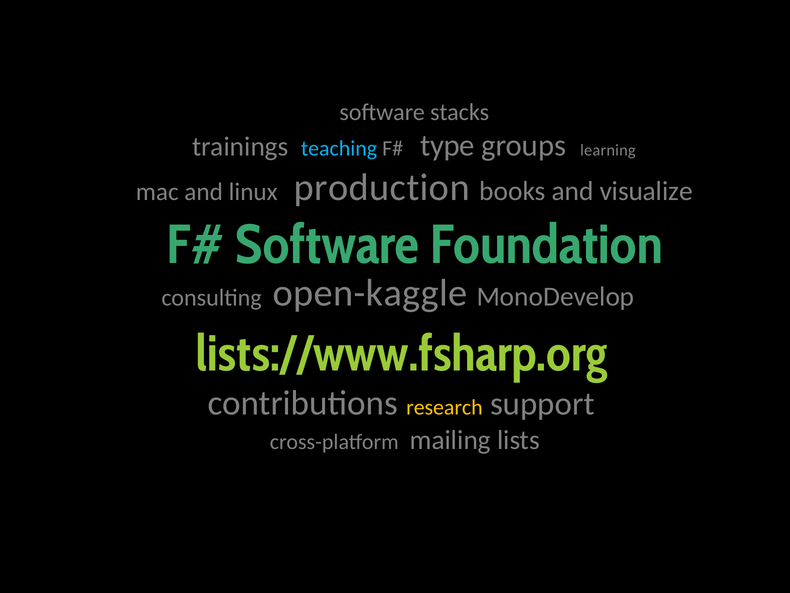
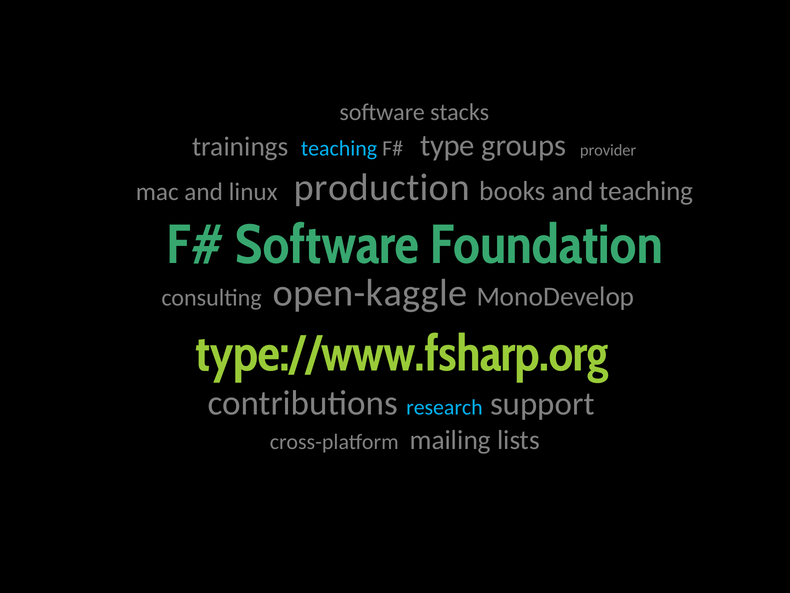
learning: learning -> provider
and visualize: visualize -> teaching
lists://www.fsharp.org: lists://www.fsharp.org -> type://www.fsharp.org
research colour: yellow -> light blue
